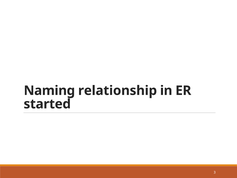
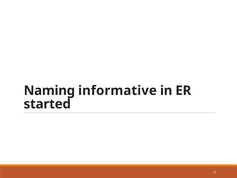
relationship: relationship -> informative
